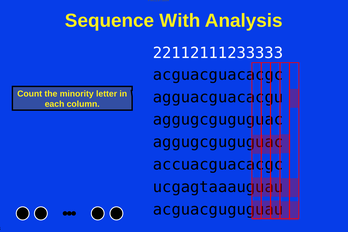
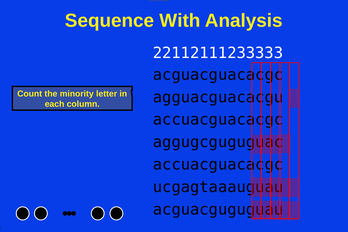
aggugcguguguac at (218, 120): aggugcguguguac -> accuacguacacgc
